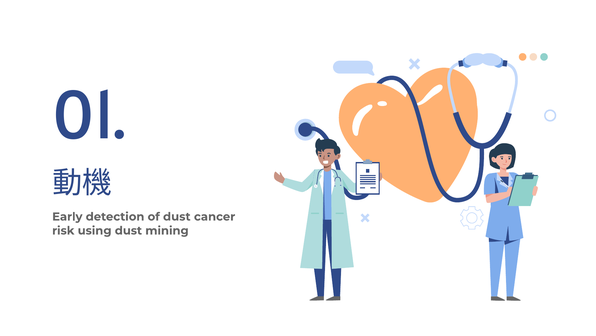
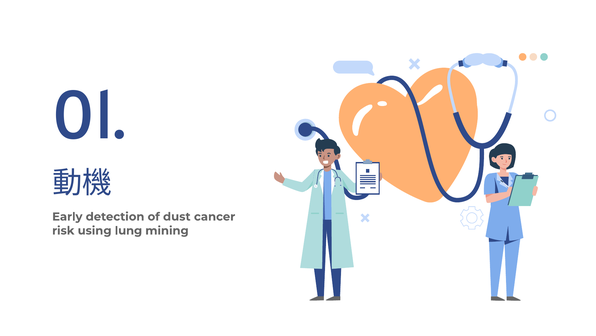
using dust: dust -> lung
